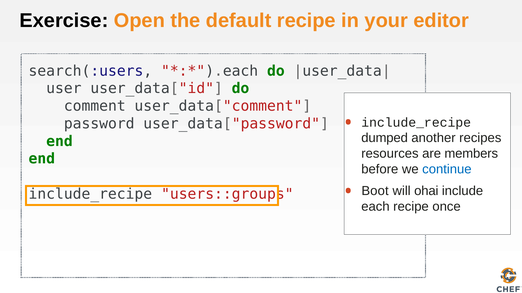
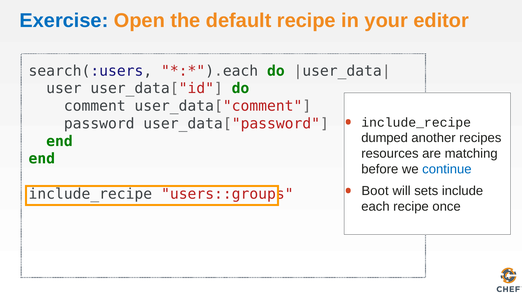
Exercise colour: black -> blue
members: members -> matching
ohai: ohai -> sets
